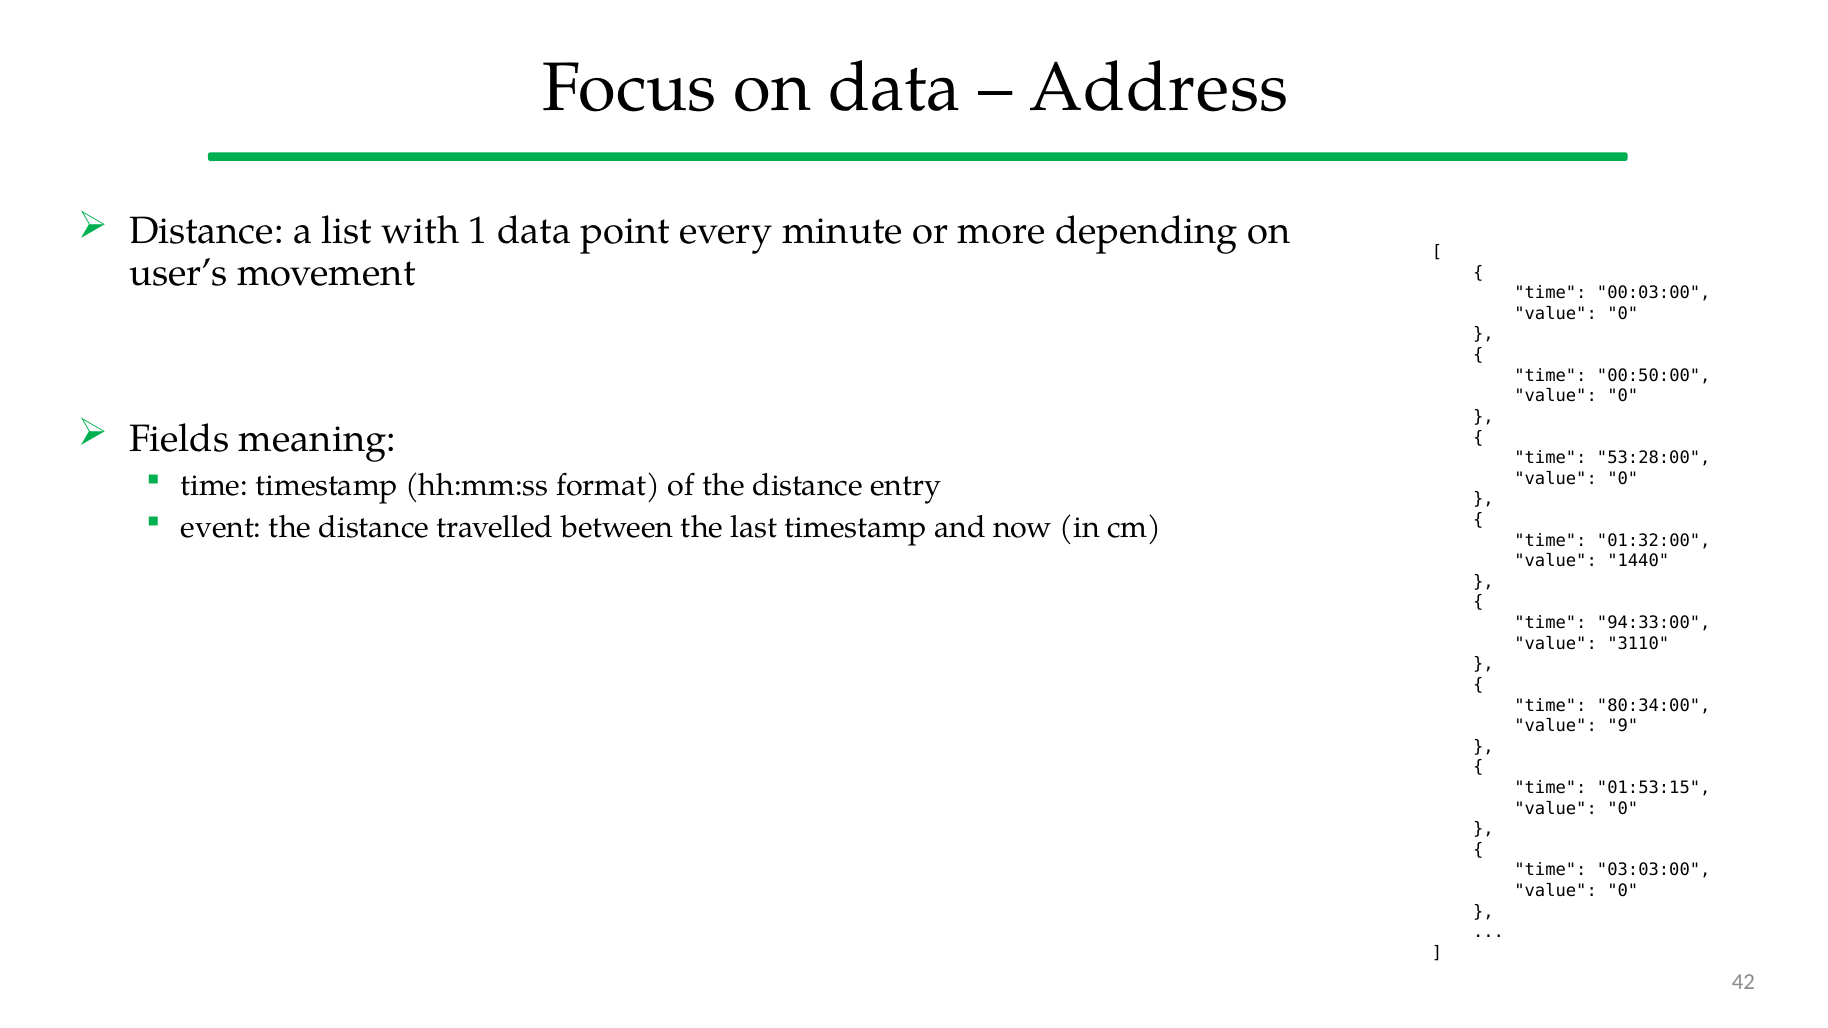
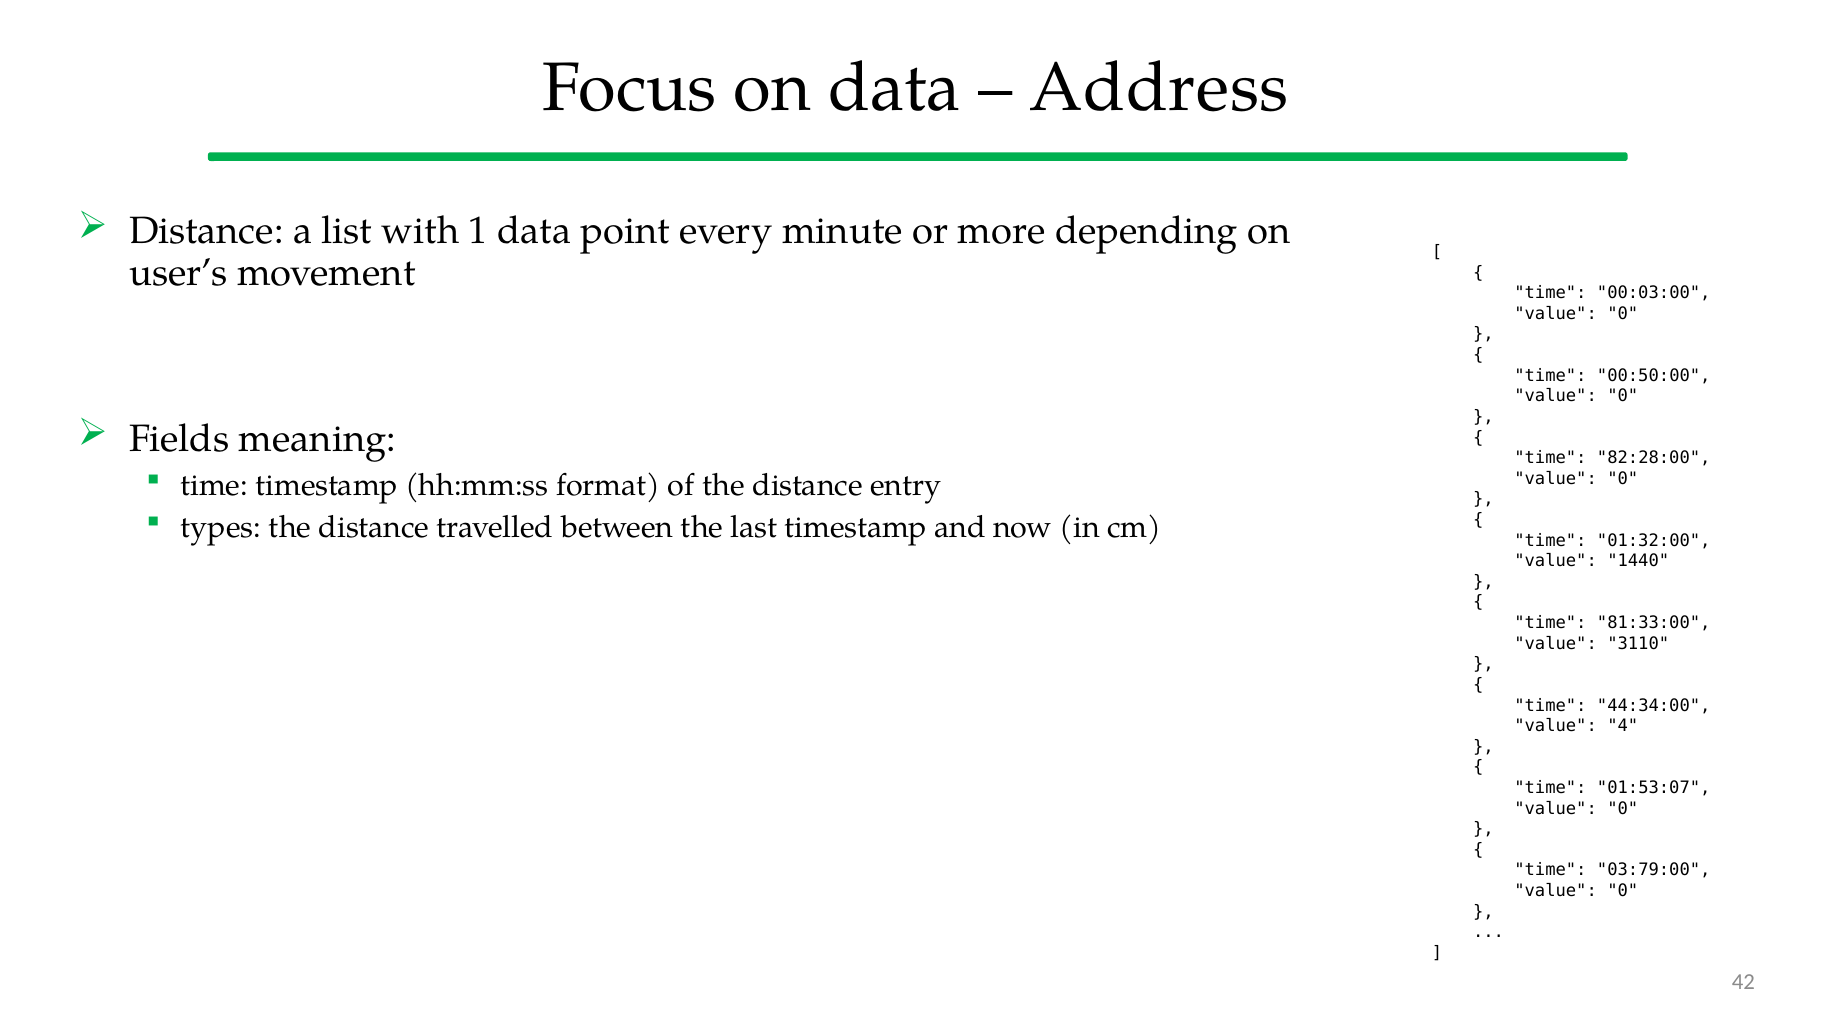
53:28:00: 53:28:00 -> 82:28:00
event: event -> types
94:33:00: 94:33:00 -> 81:33:00
80:34:00: 80:34:00 -> 44:34:00
9: 9 -> 4
01:53:15: 01:53:15 -> 01:53:07
03:03:00: 03:03:00 -> 03:79:00
